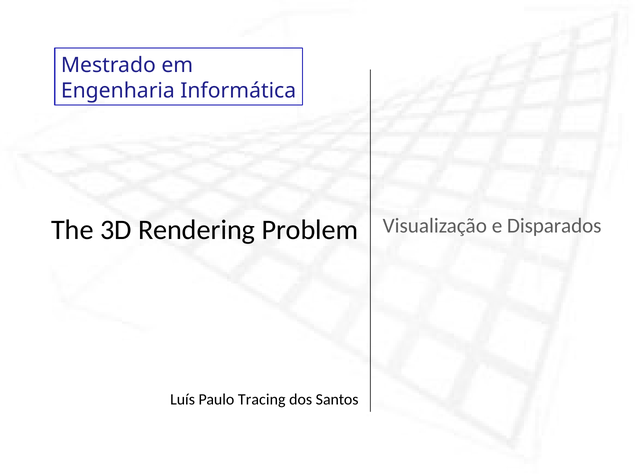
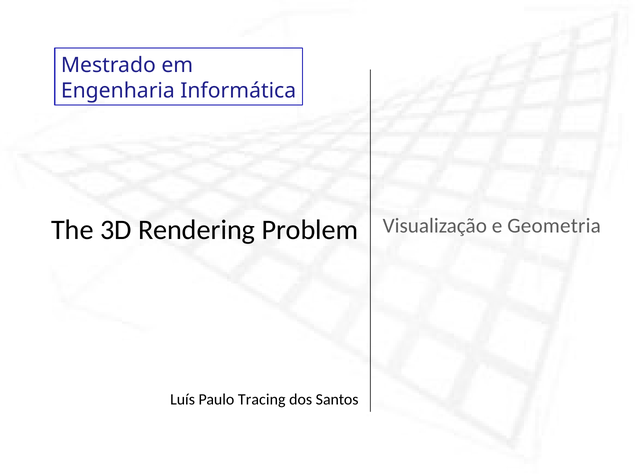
Disparados: Disparados -> Geometria
